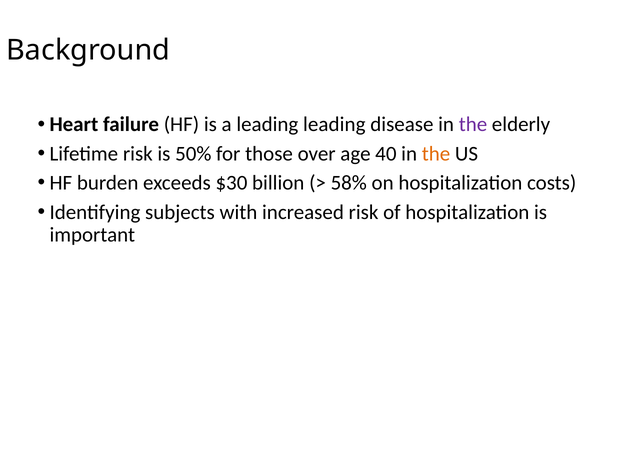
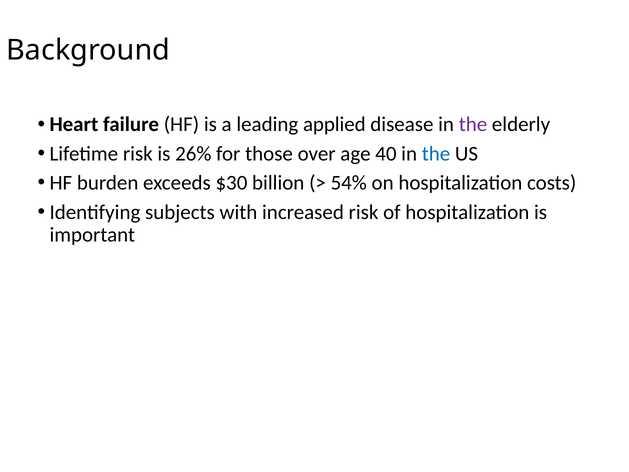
leading leading: leading -> applied
50%: 50% -> 26%
the at (436, 154) colour: orange -> blue
58%: 58% -> 54%
